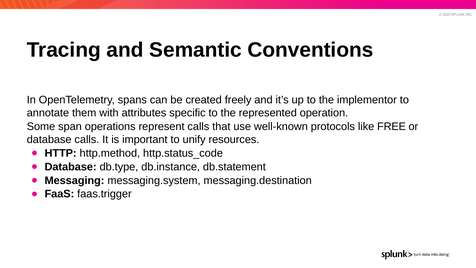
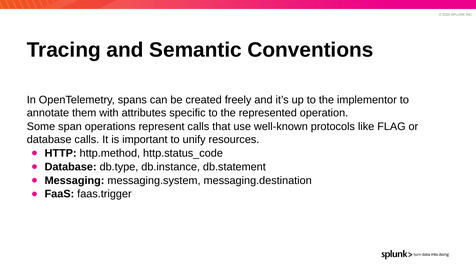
FREE: FREE -> FLAG
